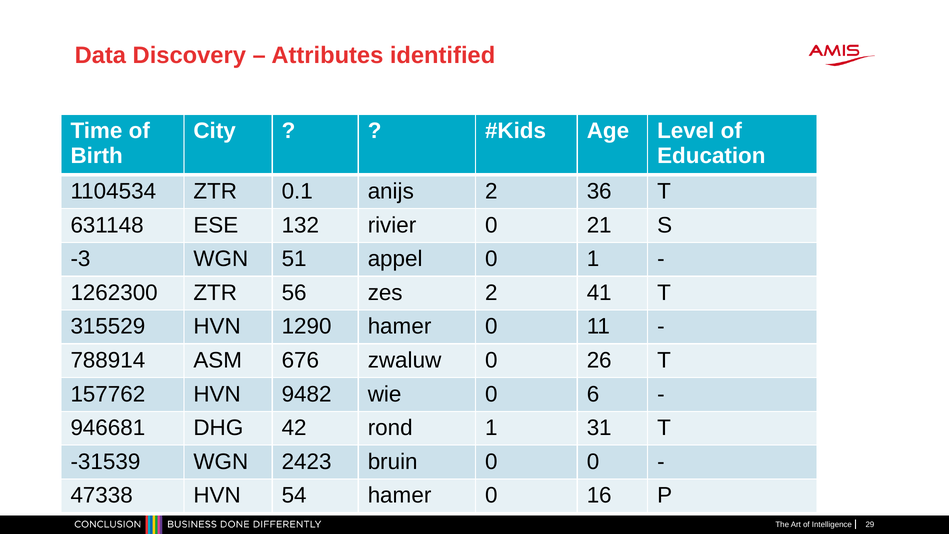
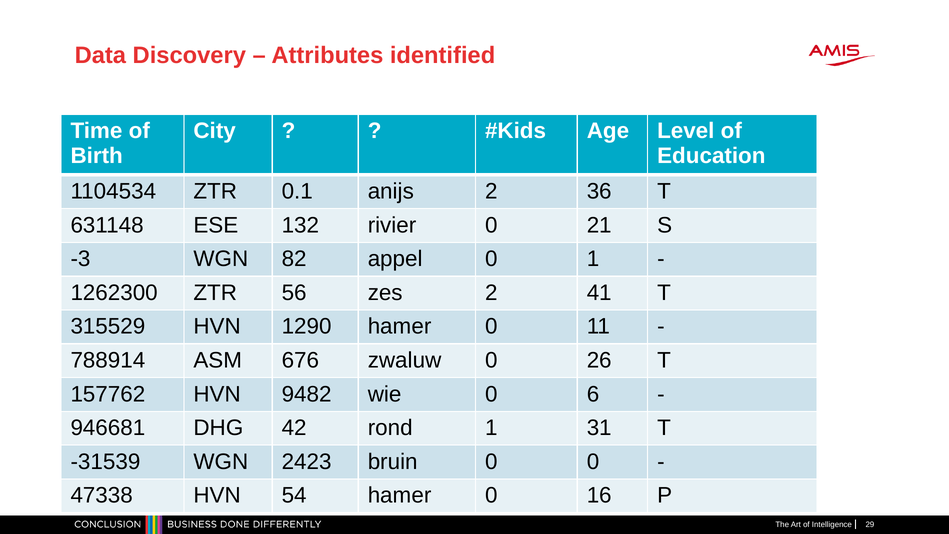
51: 51 -> 82
